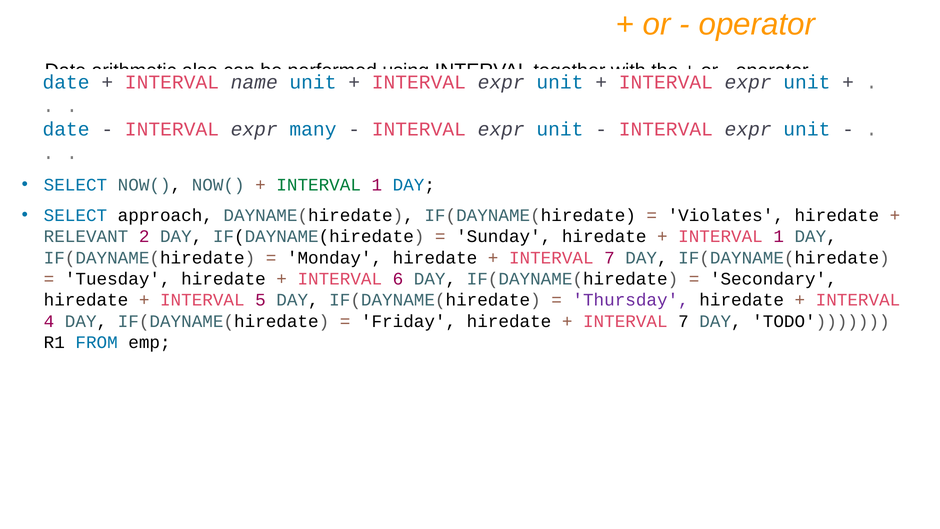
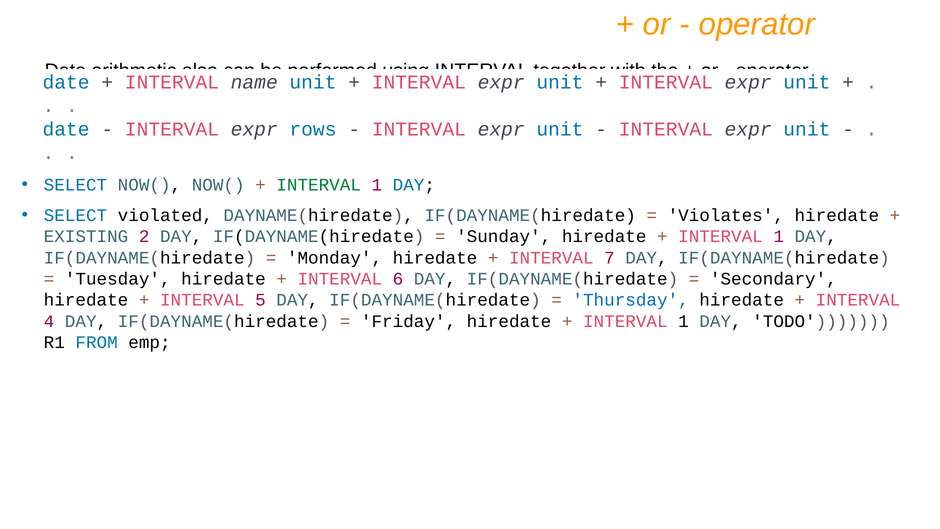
many: many -> rows
approach: approach -> violated
RELEVANT: RELEVANT -> EXISTING
Thursday colour: purple -> blue
7 at (683, 321): 7 -> 1
